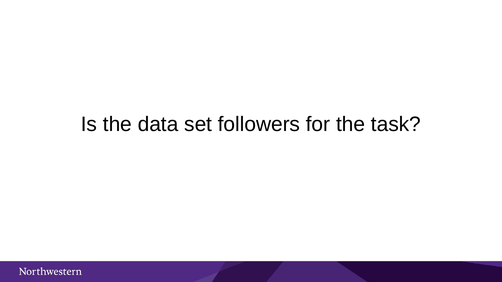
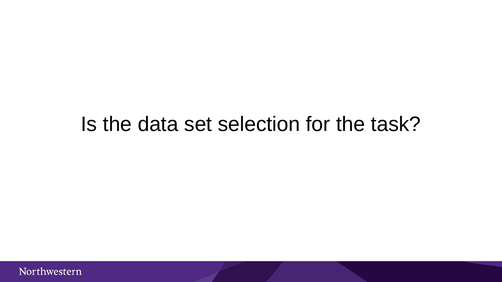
followers: followers -> selection
